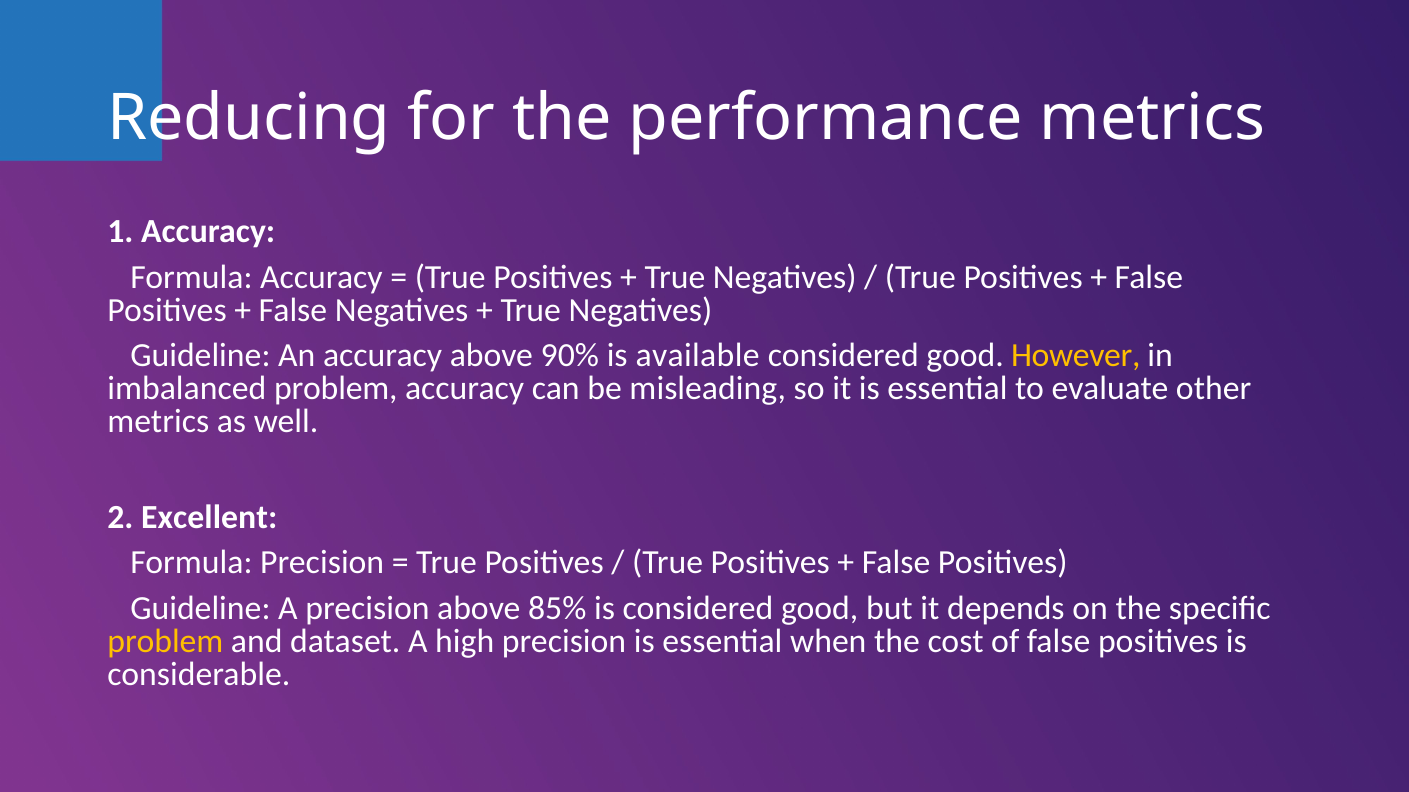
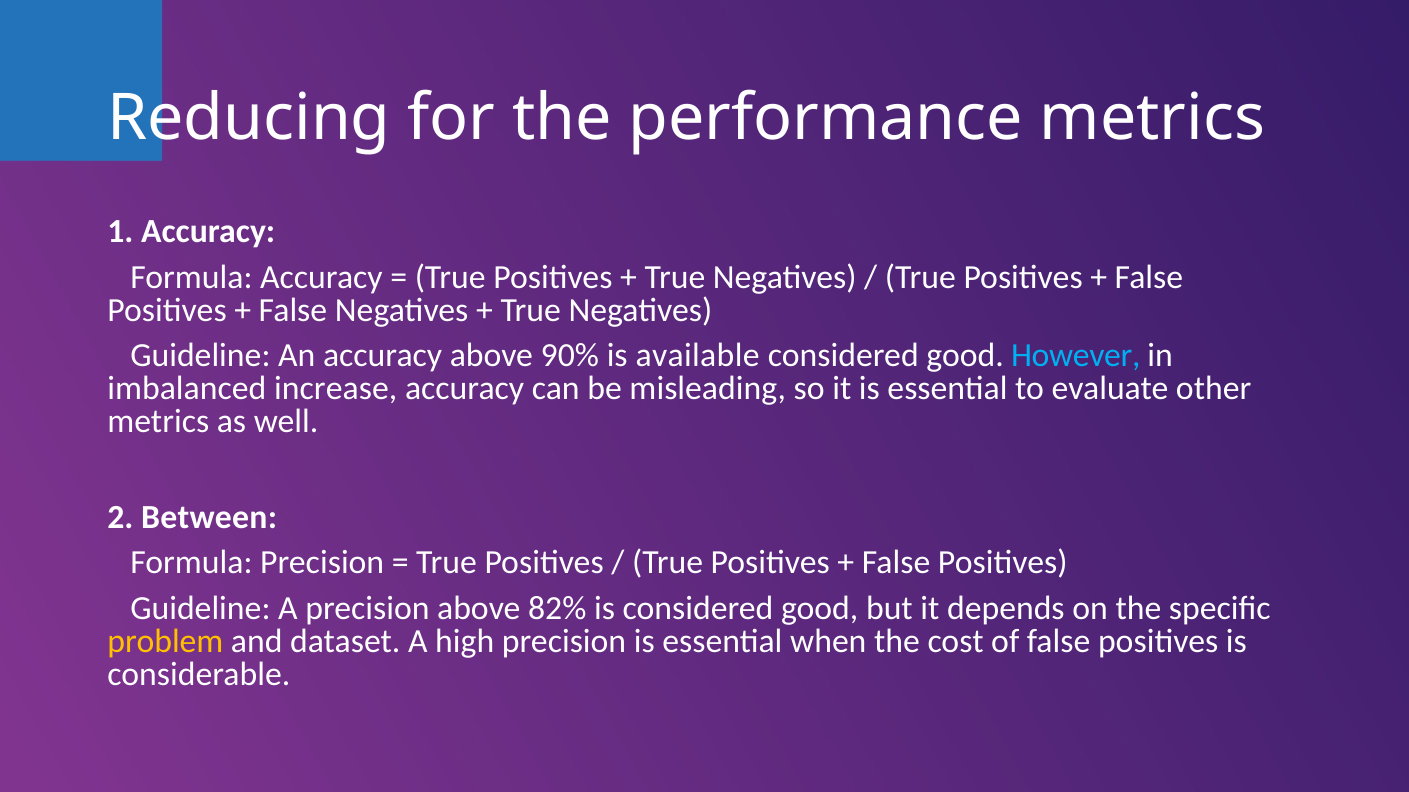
However colour: yellow -> light blue
imbalanced problem: problem -> increase
Excellent: Excellent -> Between
85%: 85% -> 82%
